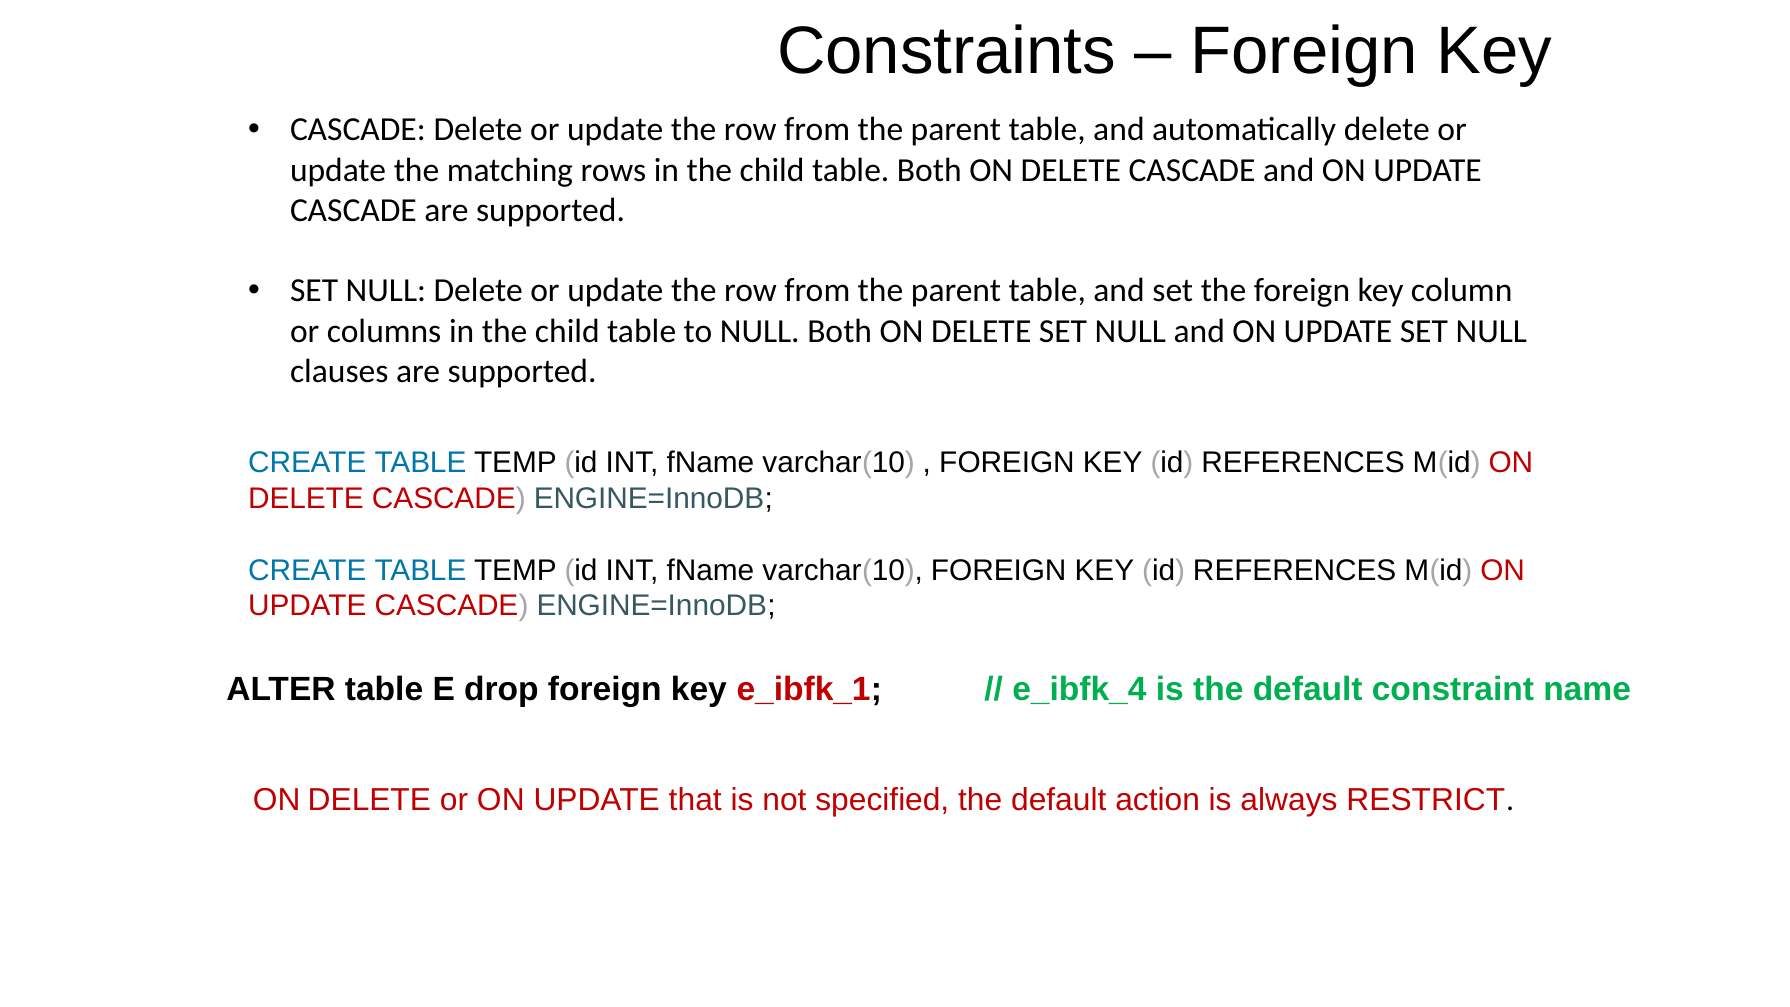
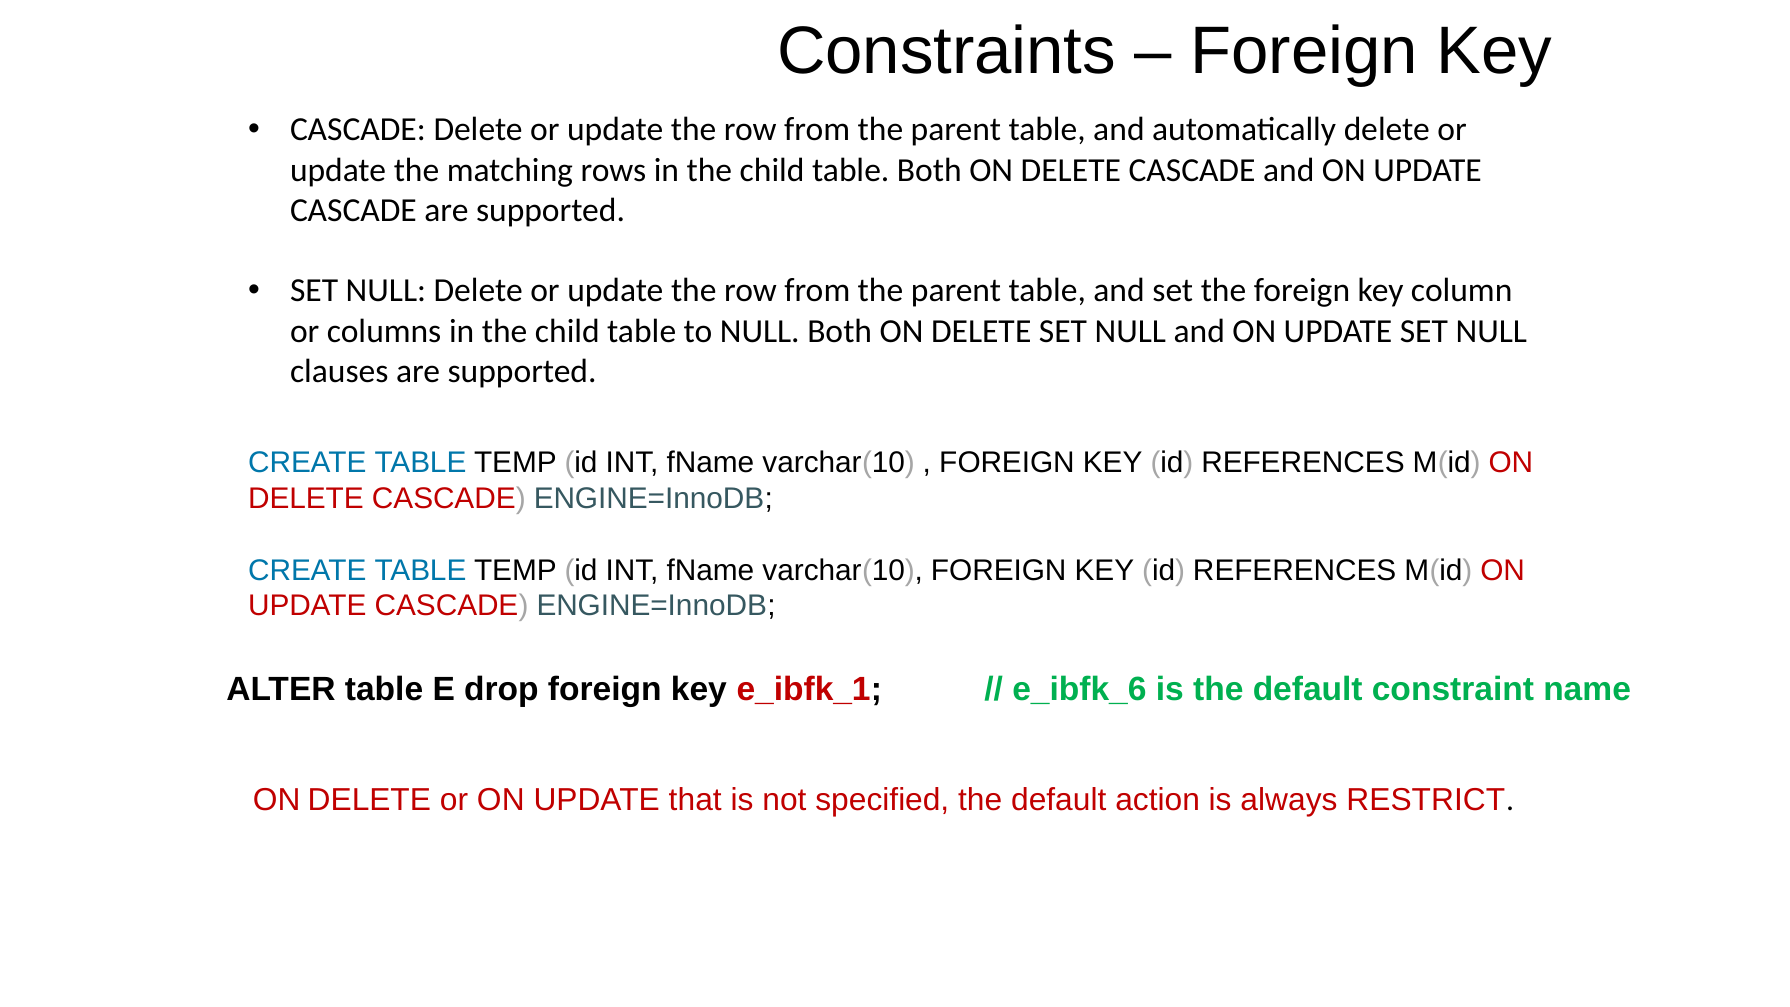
e_ibfk_4: e_ibfk_4 -> e_ibfk_6
